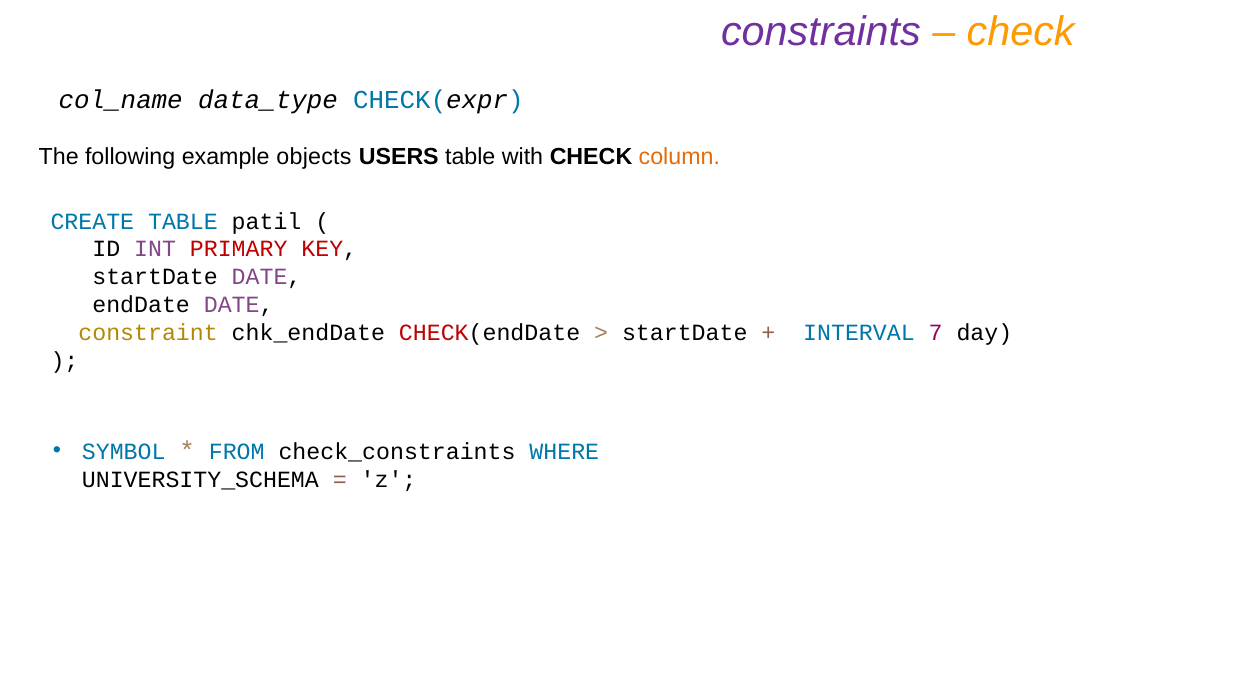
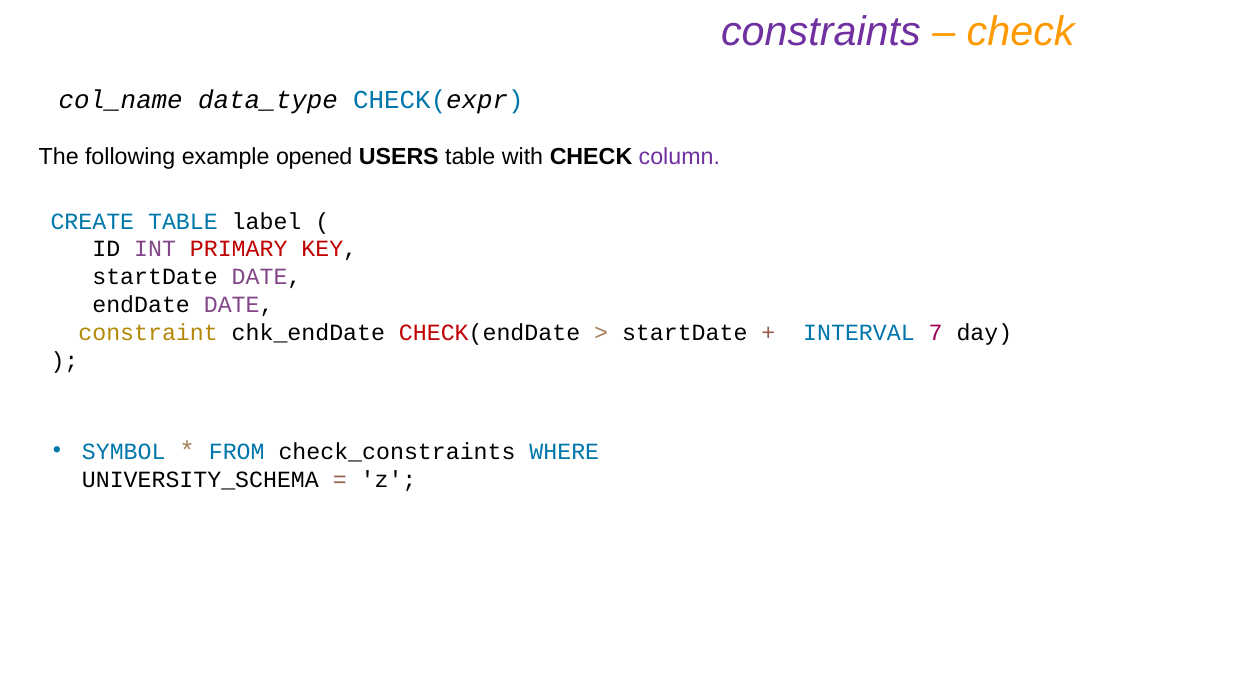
objects: objects -> opened
column colour: orange -> purple
patil: patil -> label
